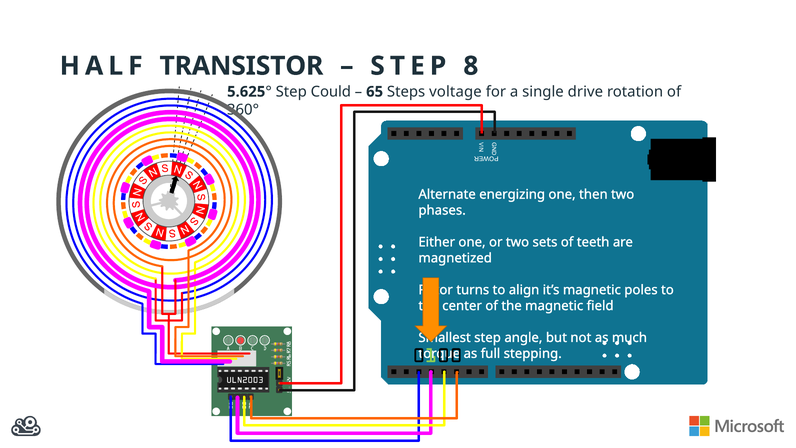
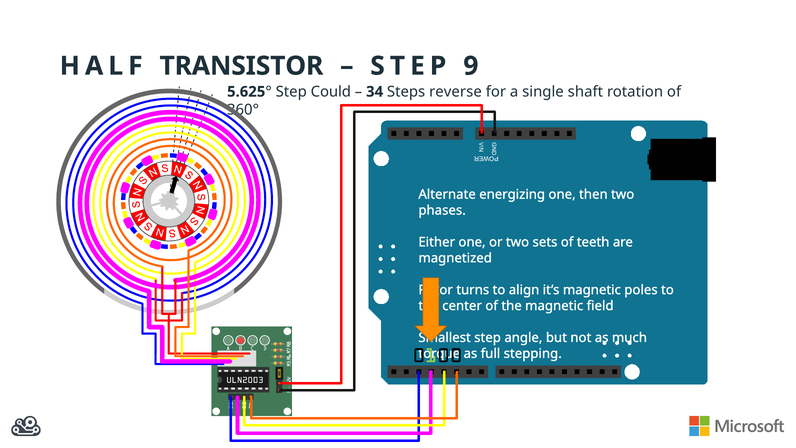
8: 8 -> 9
65: 65 -> 34
voltage: voltage -> reverse
drive: drive -> shaft
